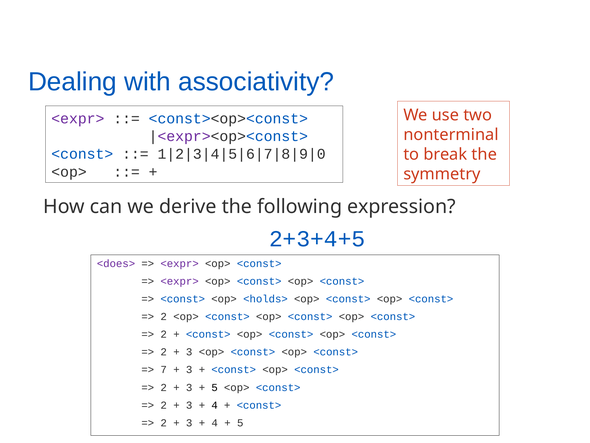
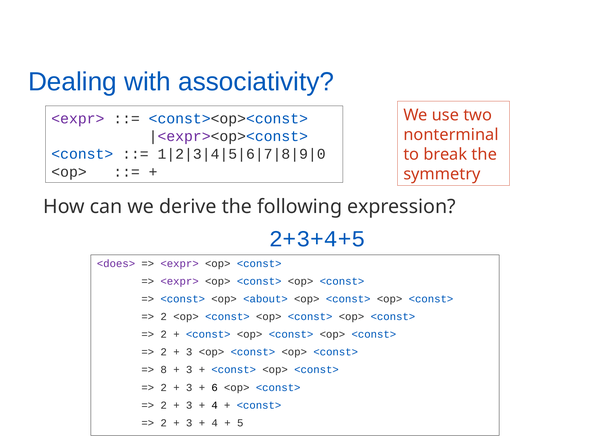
<holds>: <holds> -> <about>
7: 7 -> 8
5 at (215, 387): 5 -> 6
